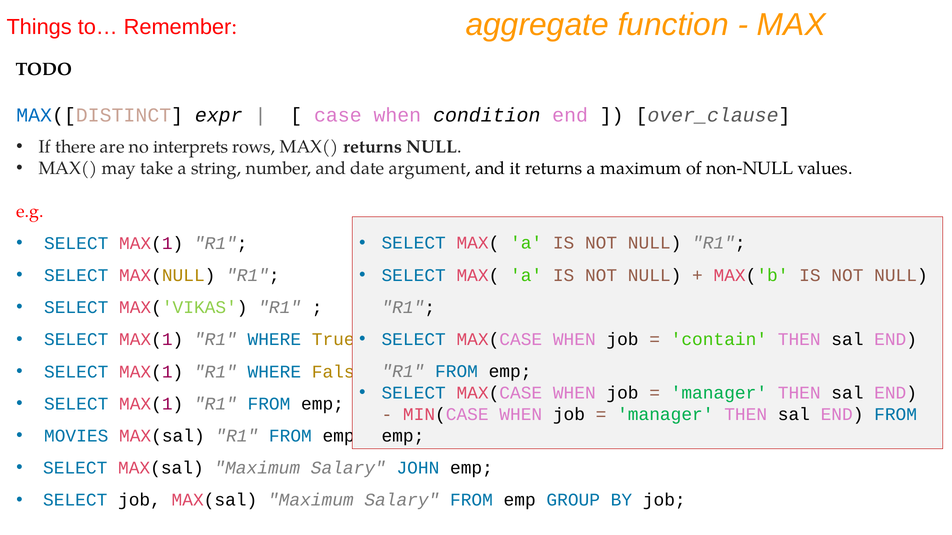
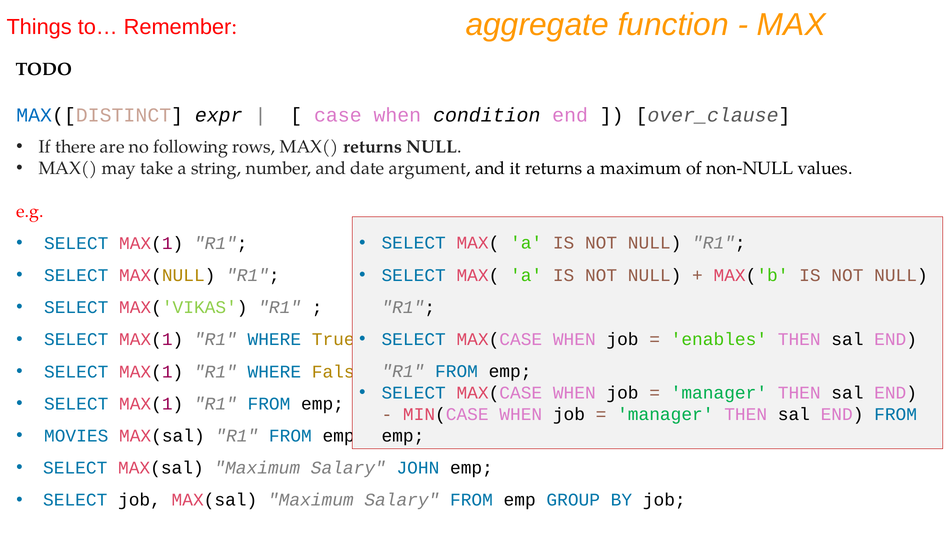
interprets: interprets -> following
contain: contain -> enables
